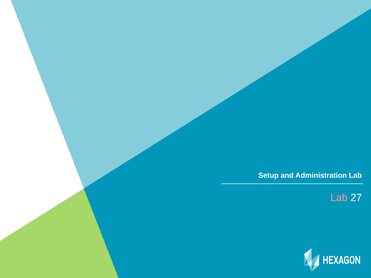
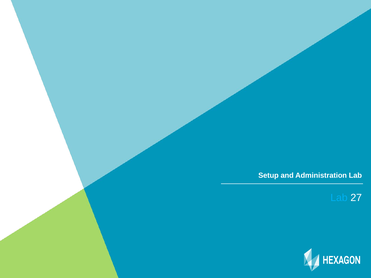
Lab at (339, 198) colour: pink -> light blue
